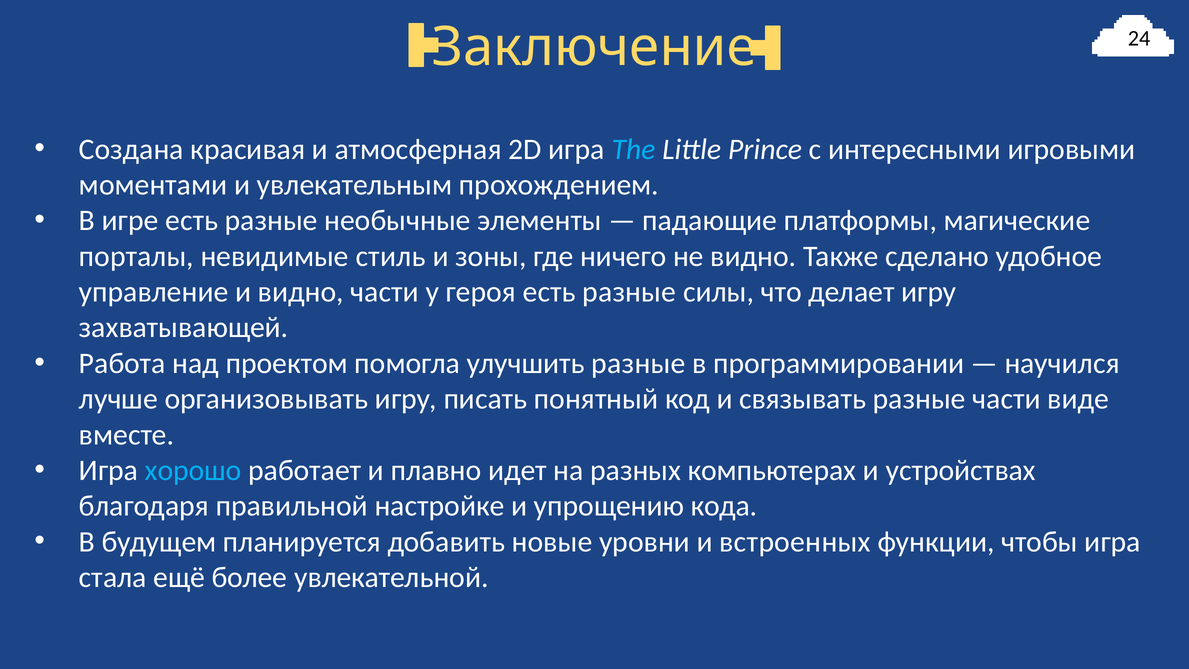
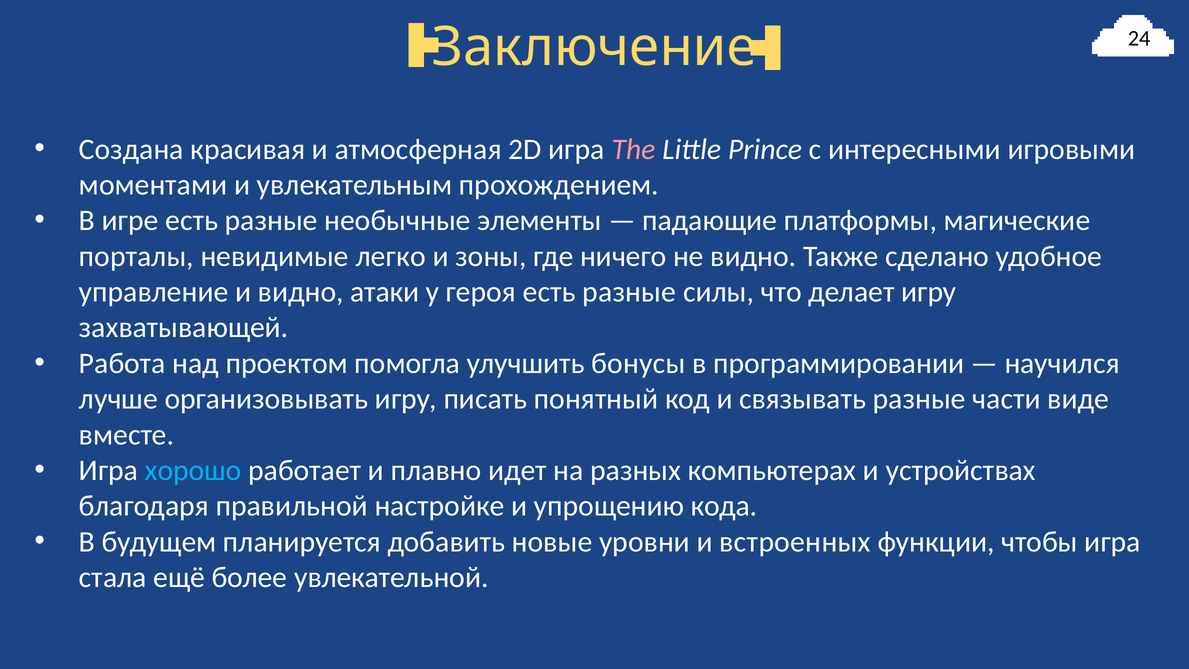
The colour: light blue -> pink
стиль: стиль -> легко
видно части: части -> атаки
улучшить разные: разные -> бонусы
